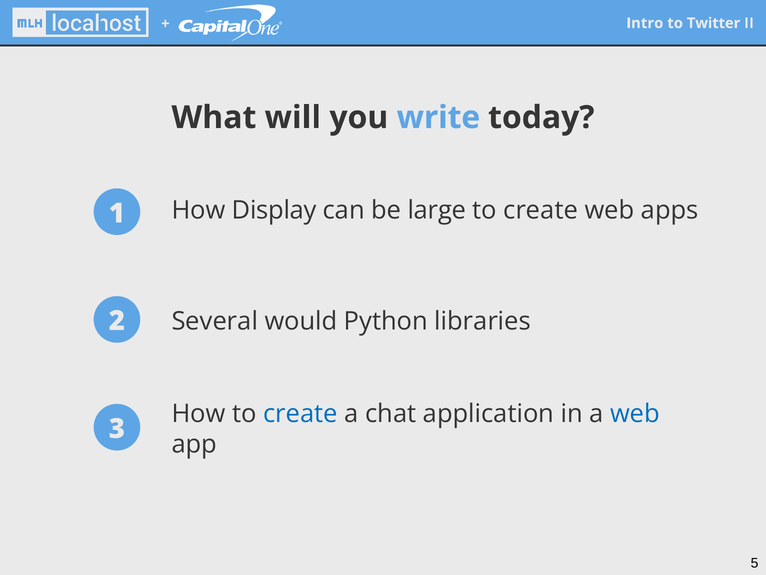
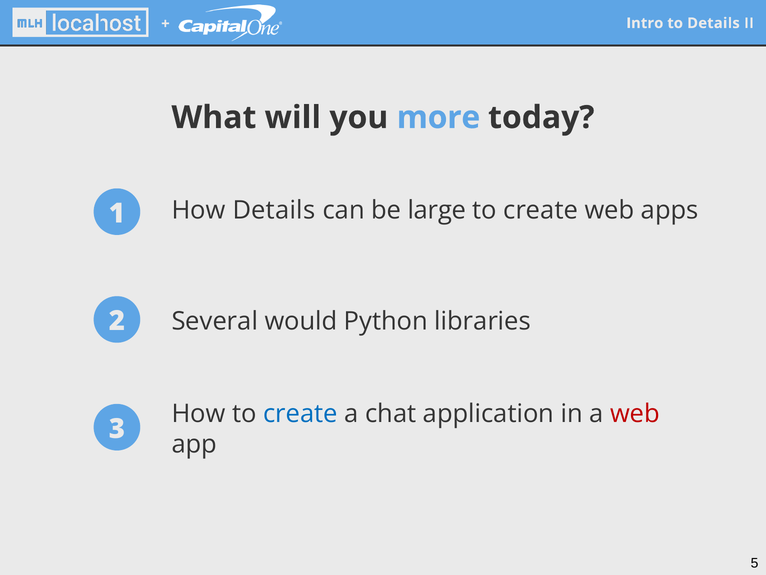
to Twitter: Twitter -> Details
write: write -> more
How Display: Display -> Details
web at (635, 413) colour: blue -> red
